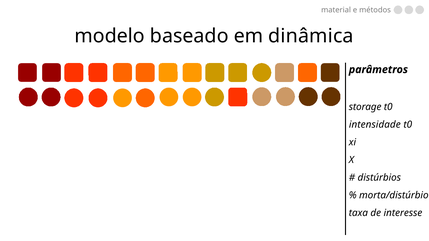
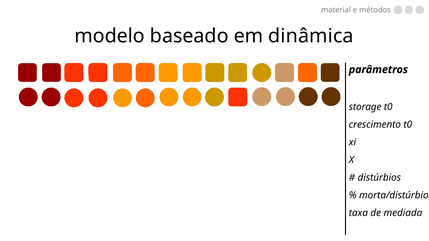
intensidade: intensidade -> crescimento
interesse: interesse -> mediada
